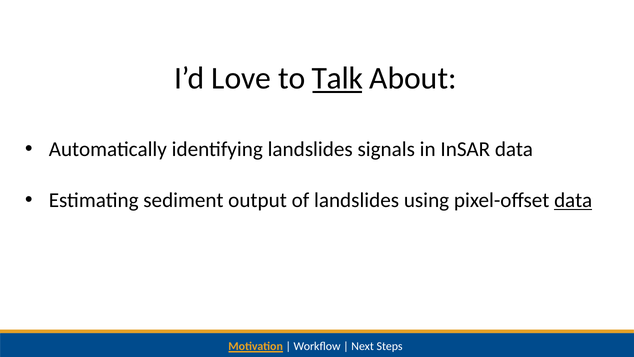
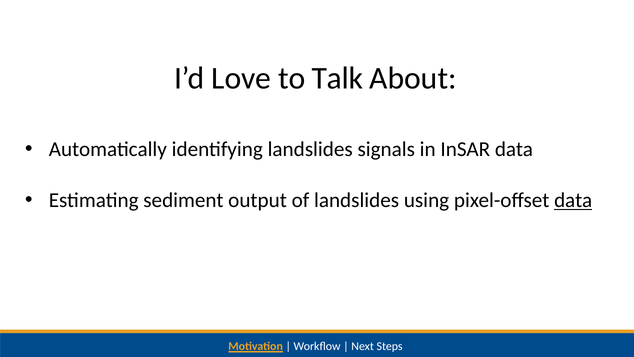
Talk underline: present -> none
